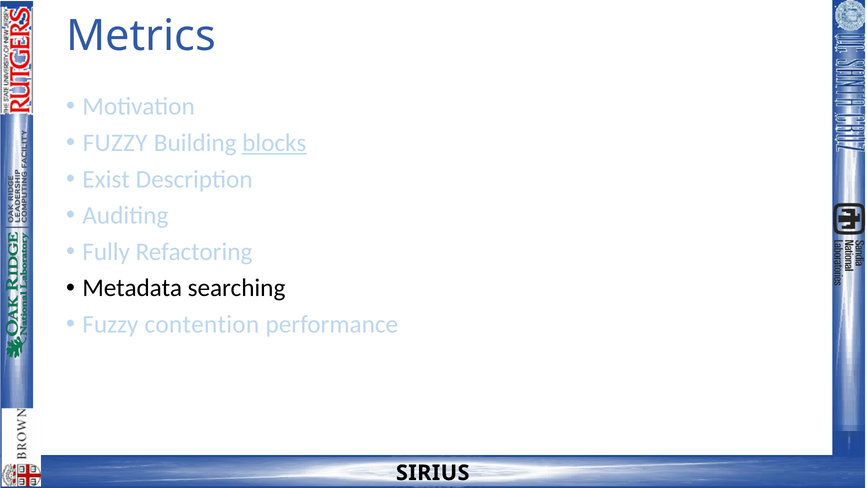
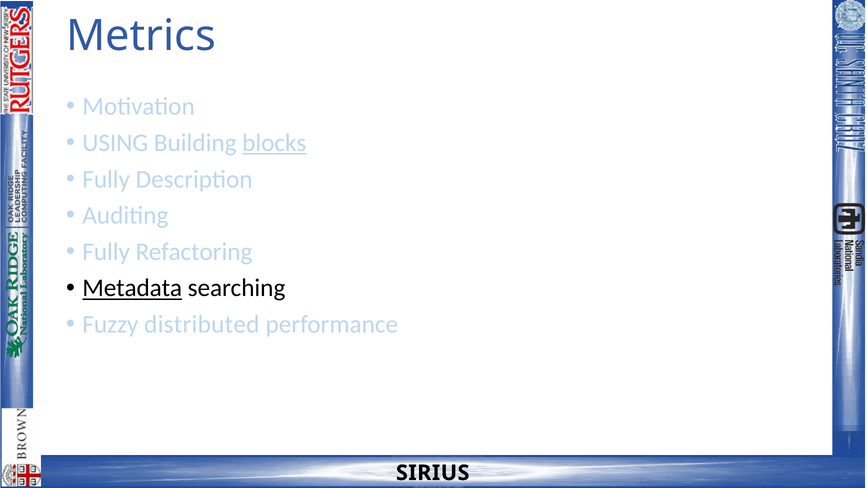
FUZZY at (115, 143): FUZZY -> USING
Exist at (106, 179): Exist -> Fully
Metadata underline: none -> present
contention: contention -> distributed
